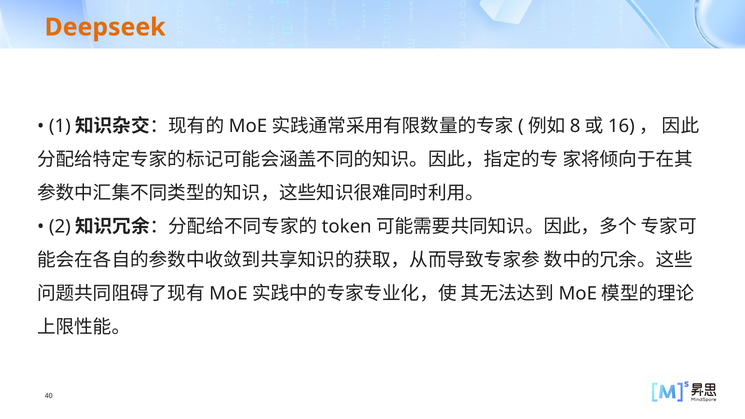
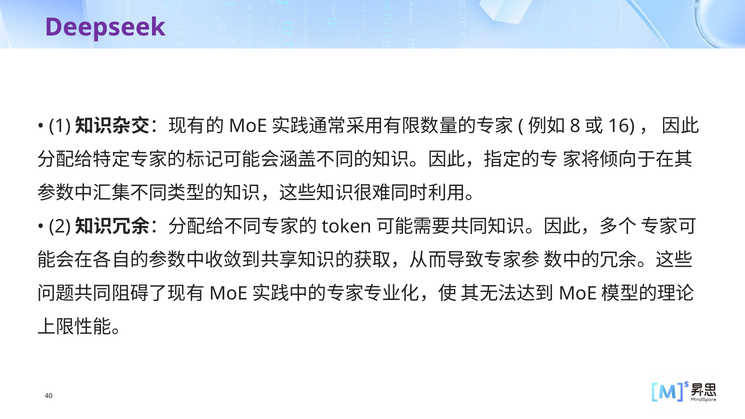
Deepseek colour: orange -> purple
